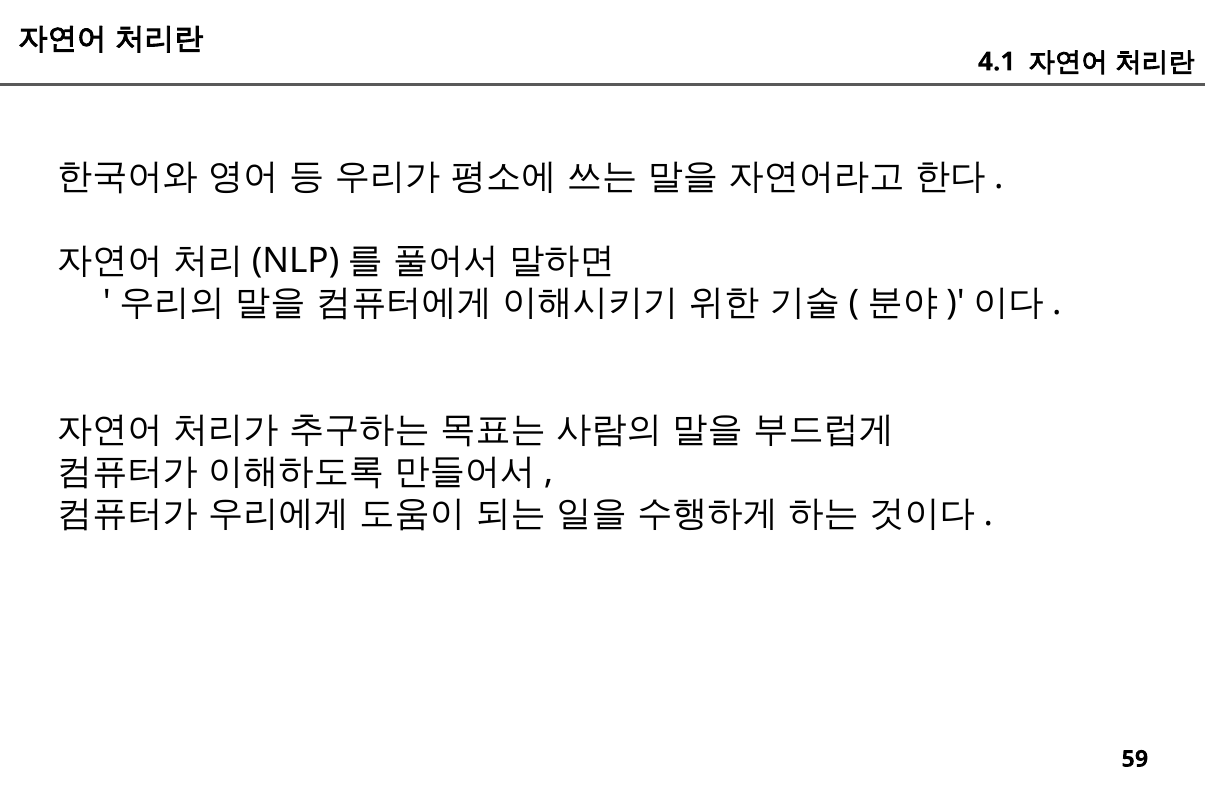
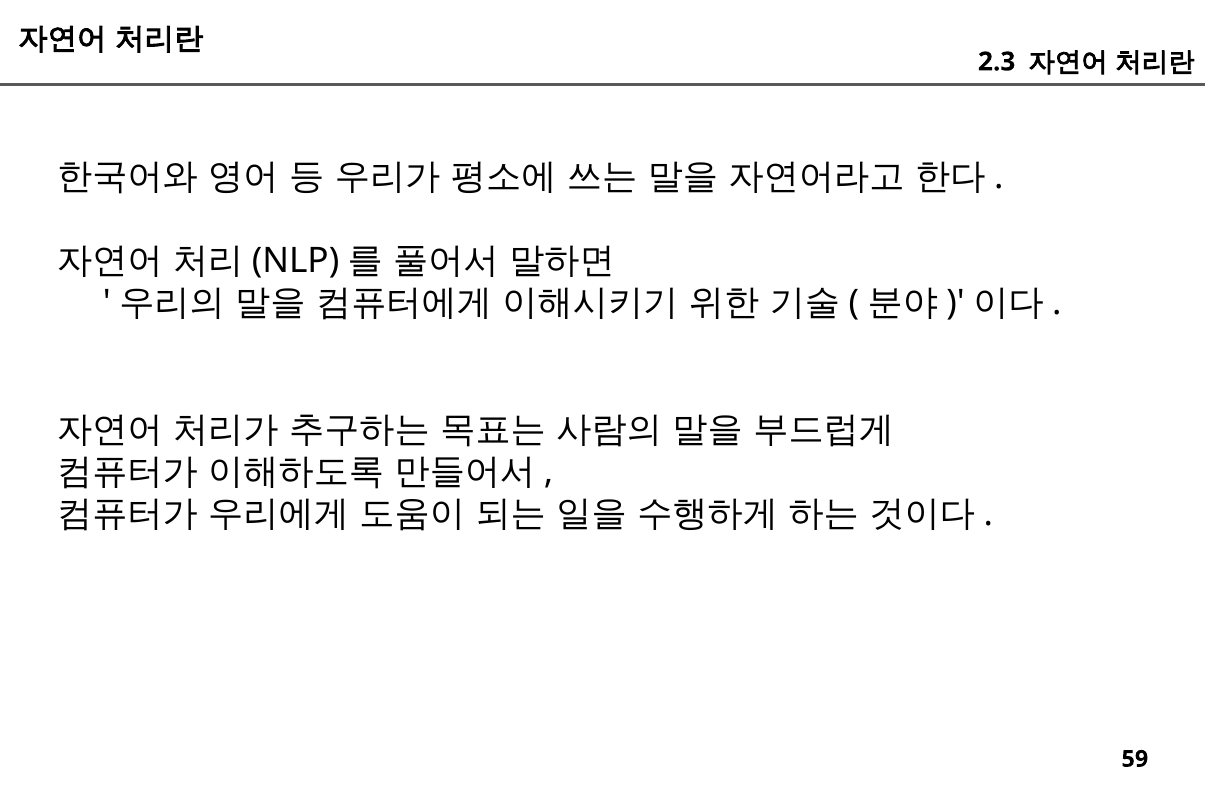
4.1: 4.1 -> 2.3
